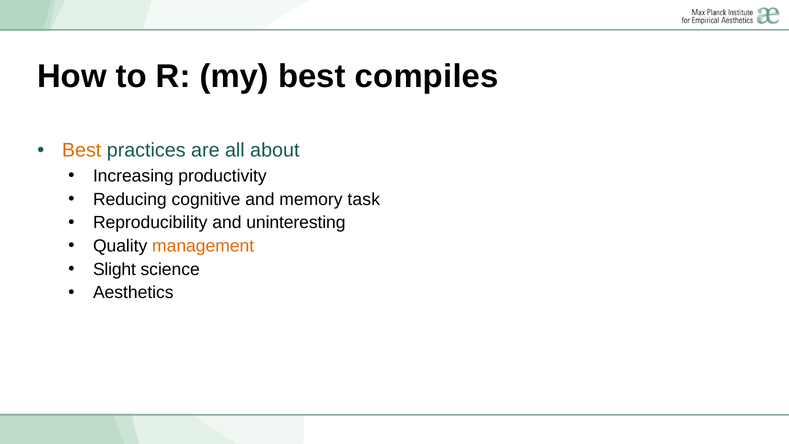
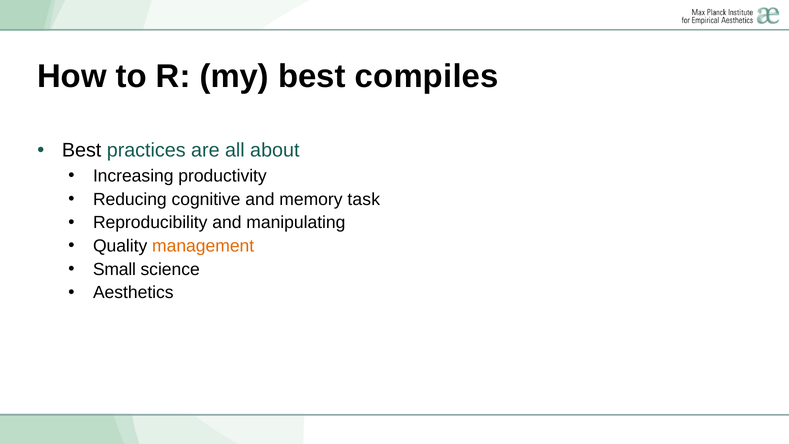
Best at (82, 150) colour: orange -> black
uninteresting: uninteresting -> manipulating
Slight: Slight -> Small
